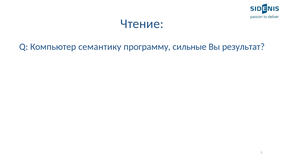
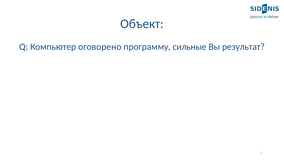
Чтение: Чтение -> Объект
семантику: семантику -> оговорено
